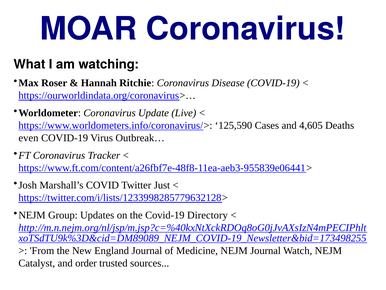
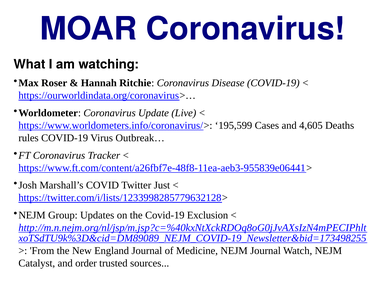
125,590: 125,590 -> 195,599
even: even -> rules
Directory: Directory -> Exclusion
